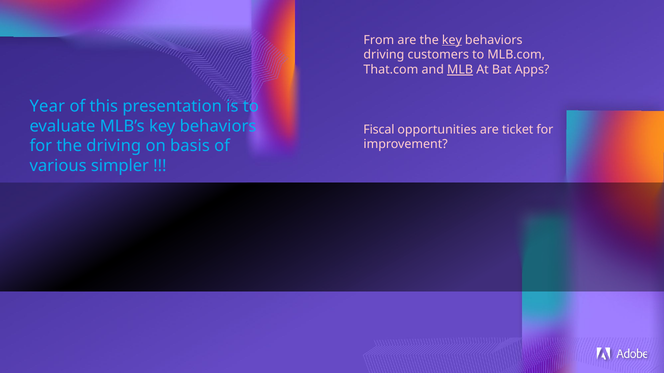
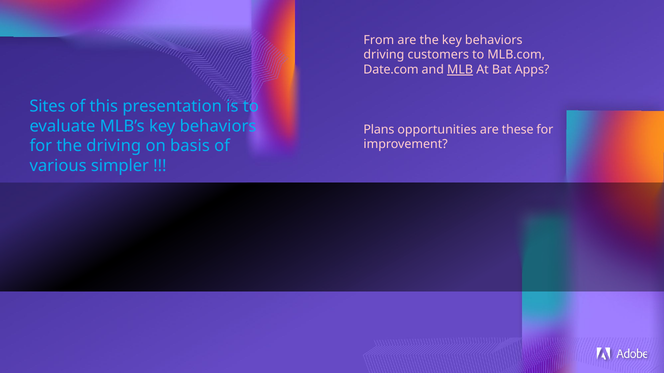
key at (452, 40) underline: present -> none
That.com: That.com -> Date.com
Year: Year -> Sites
Fiscal: Fiscal -> Plans
ticket: ticket -> these
